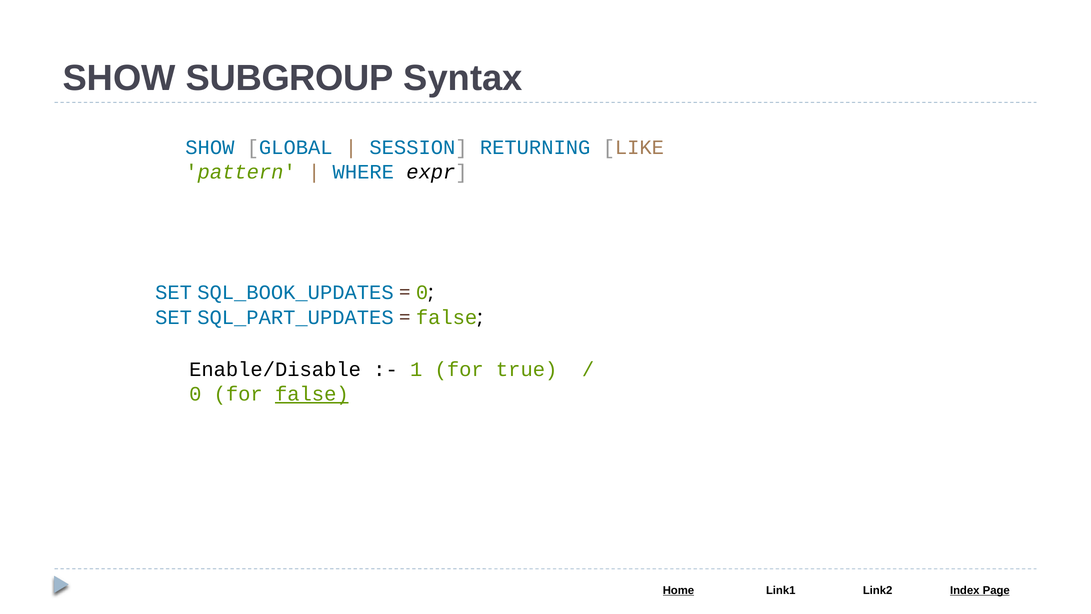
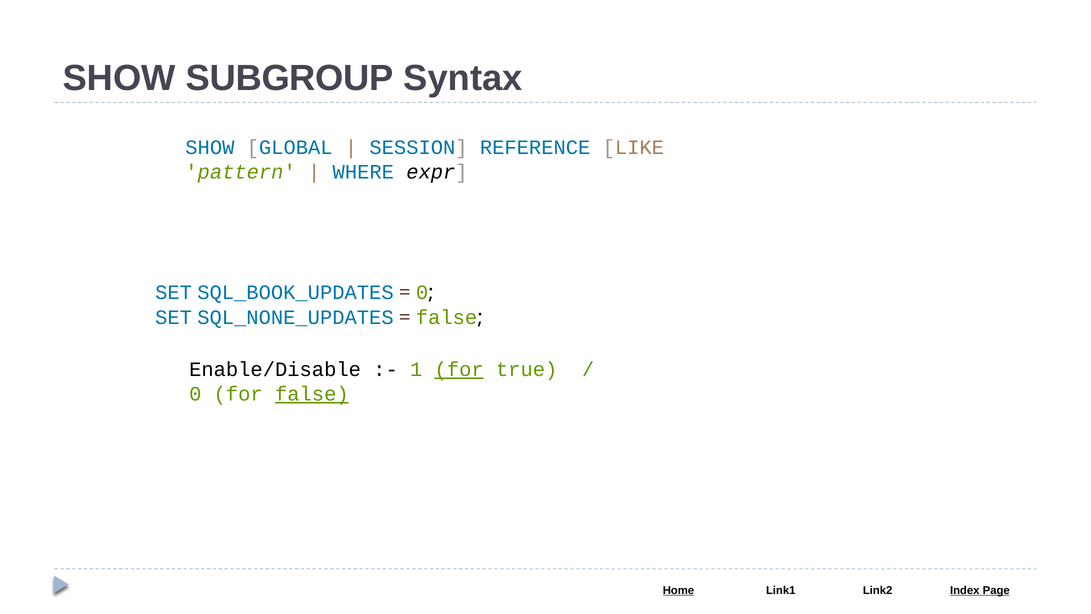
RETURNING: RETURNING -> REFERENCE
SQL_PART_UPDATES: SQL_PART_UPDATES -> SQL_NONE_UPDATES
for at (459, 369) underline: none -> present
